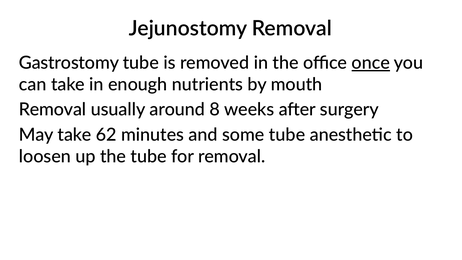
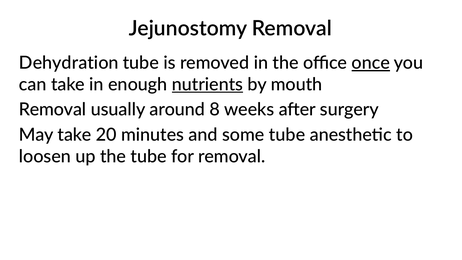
Gastrostomy: Gastrostomy -> Dehydration
nutrients underline: none -> present
62: 62 -> 20
